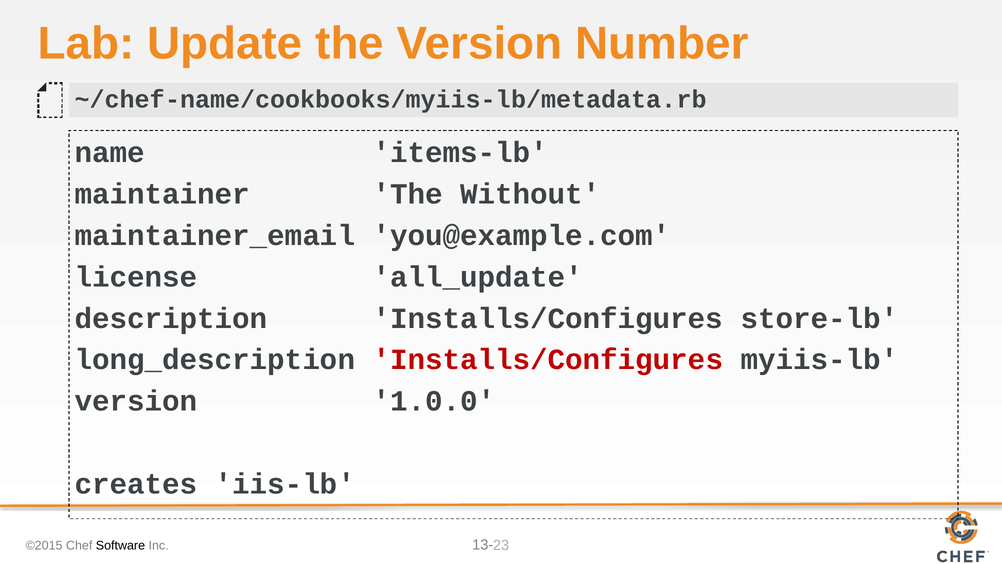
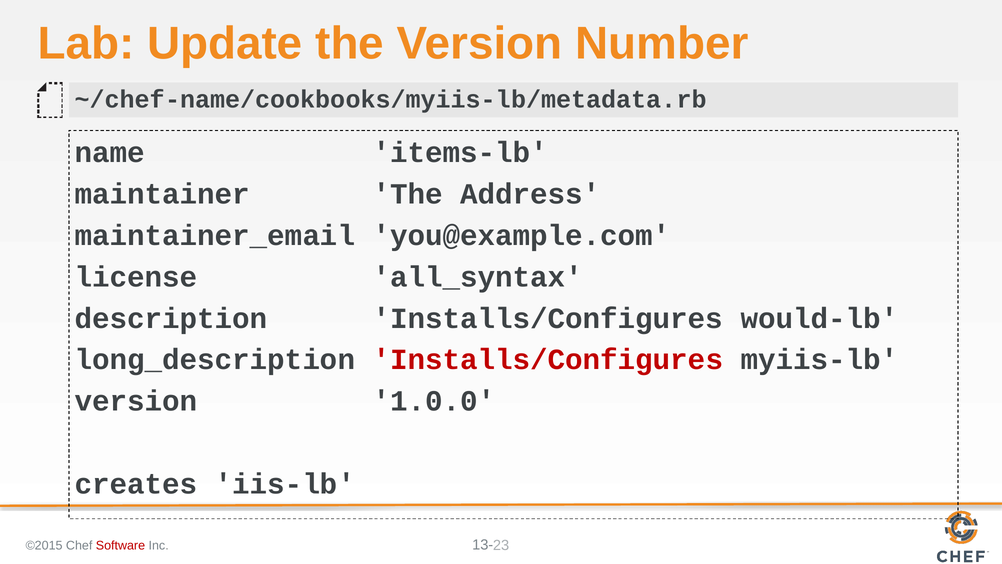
Without: Without -> Address
all_update: all_update -> all_syntax
store-lb: store-lb -> would-lb
Software colour: black -> red
